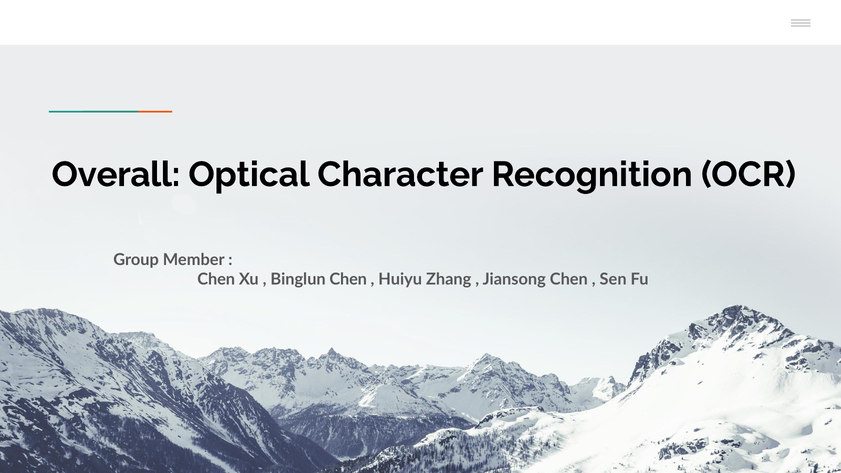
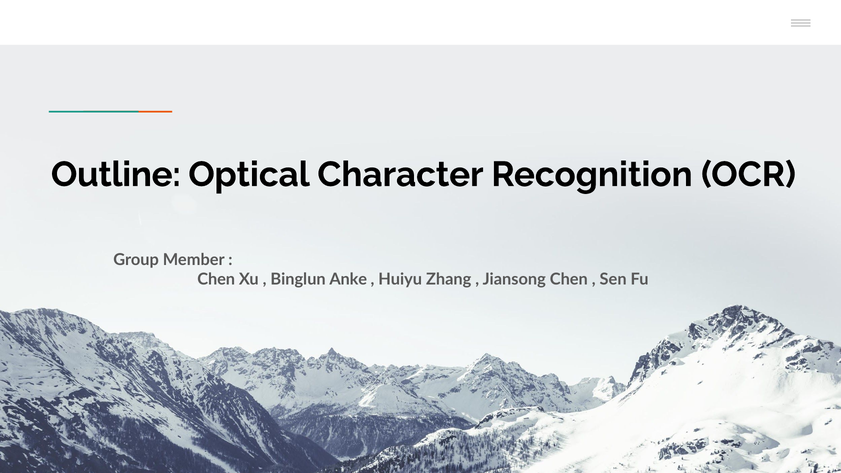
Overall: Overall -> Outline
Binglun Chen: Chen -> Anke
